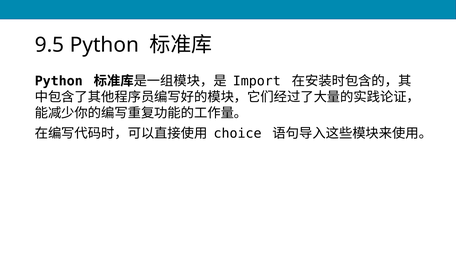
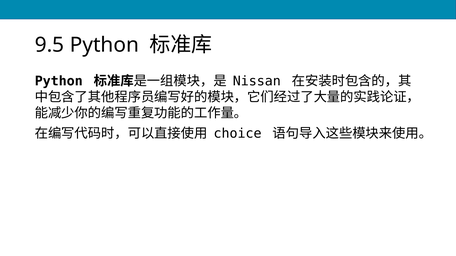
Import: Import -> Nissan
